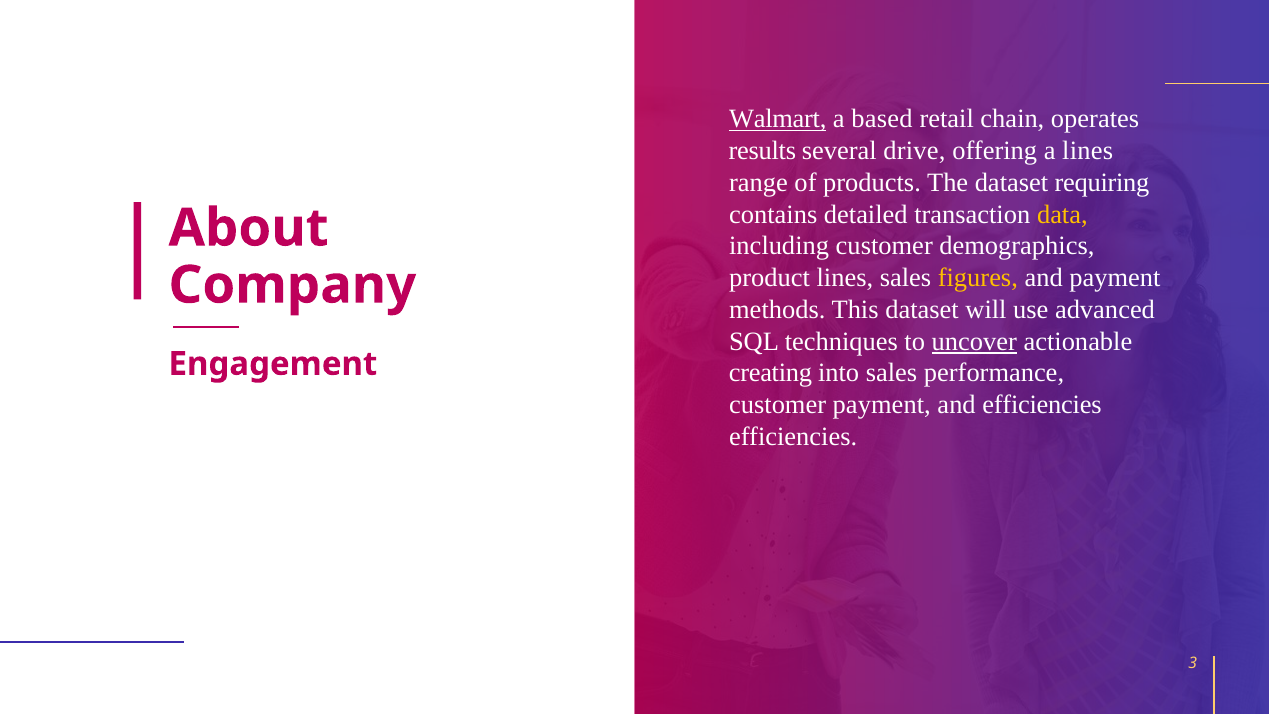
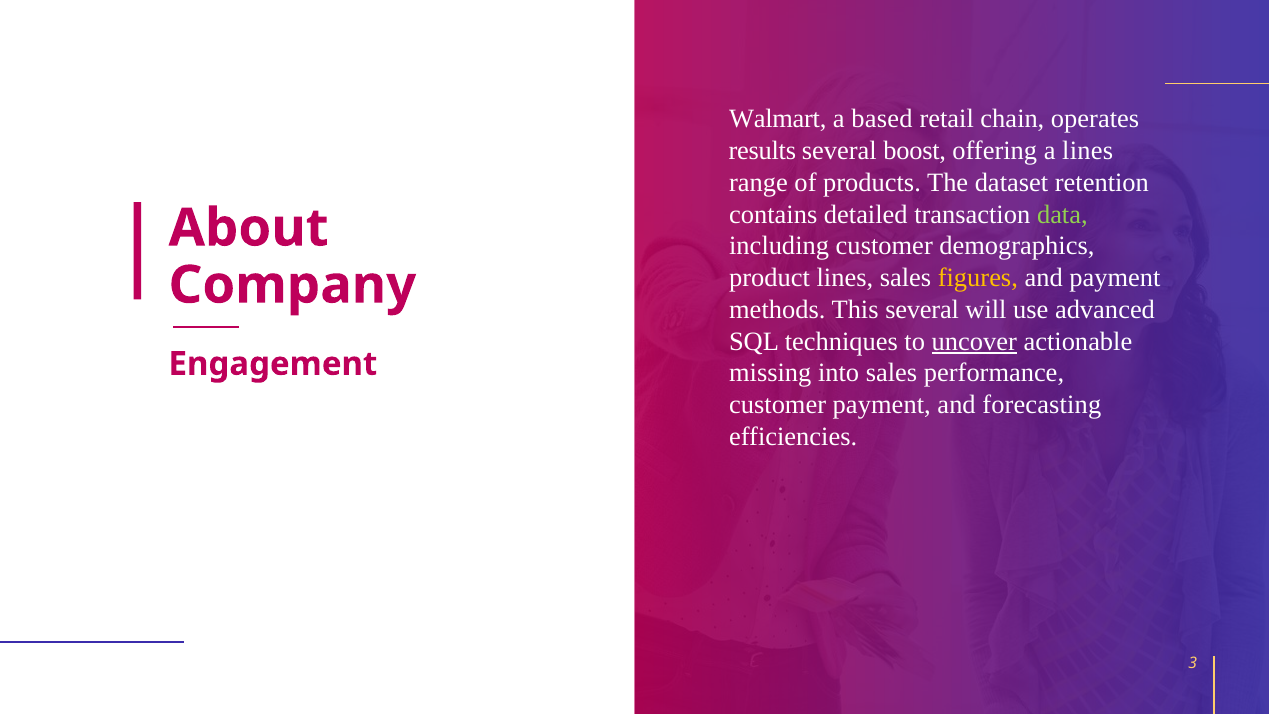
Walmart underline: present -> none
drive: drive -> boost
requiring: requiring -> retention
data colour: yellow -> light green
This dataset: dataset -> several
creating: creating -> missing
and efficiencies: efficiencies -> forecasting
